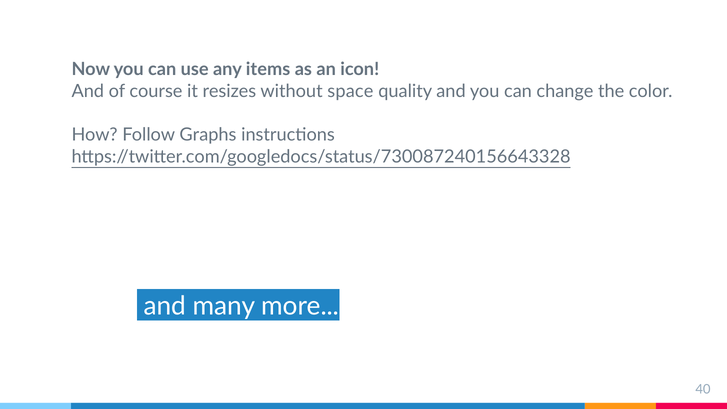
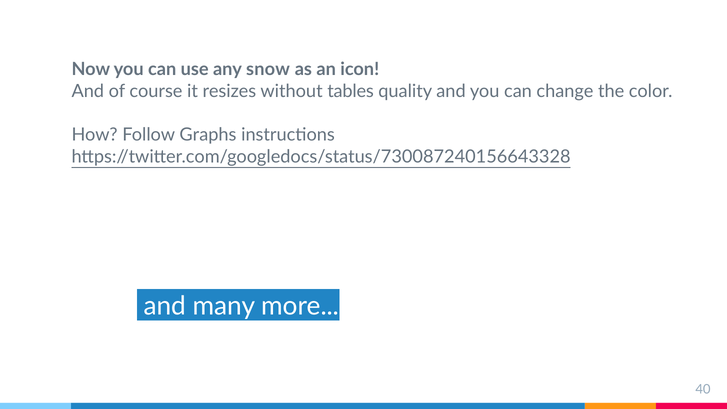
items: items -> snow
space: space -> tables
